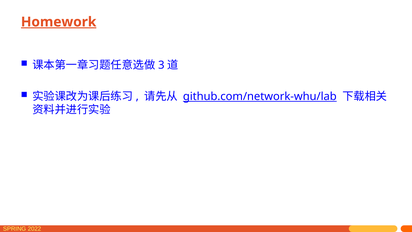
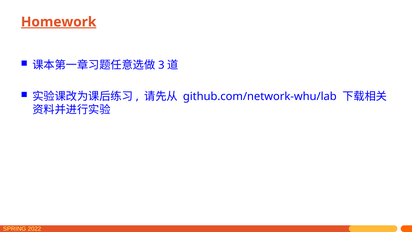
github.com/network-whu/lab underline: present -> none
